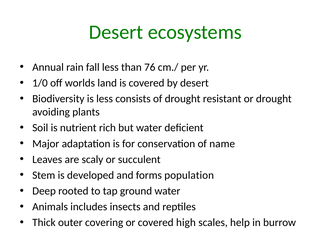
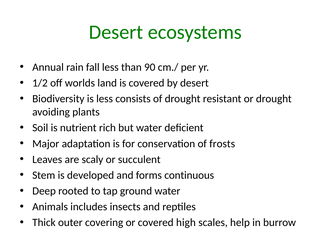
76: 76 -> 90
1/0: 1/0 -> 1/2
name: name -> frosts
population: population -> continuous
